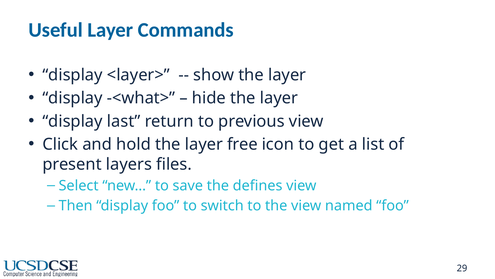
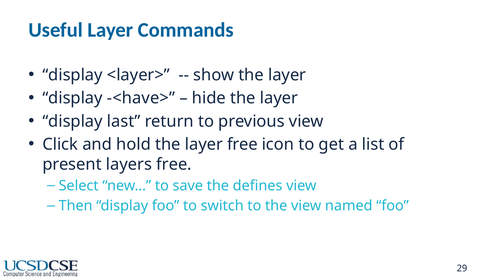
-<what>: -<what> -> -<have>
layers files: files -> free
